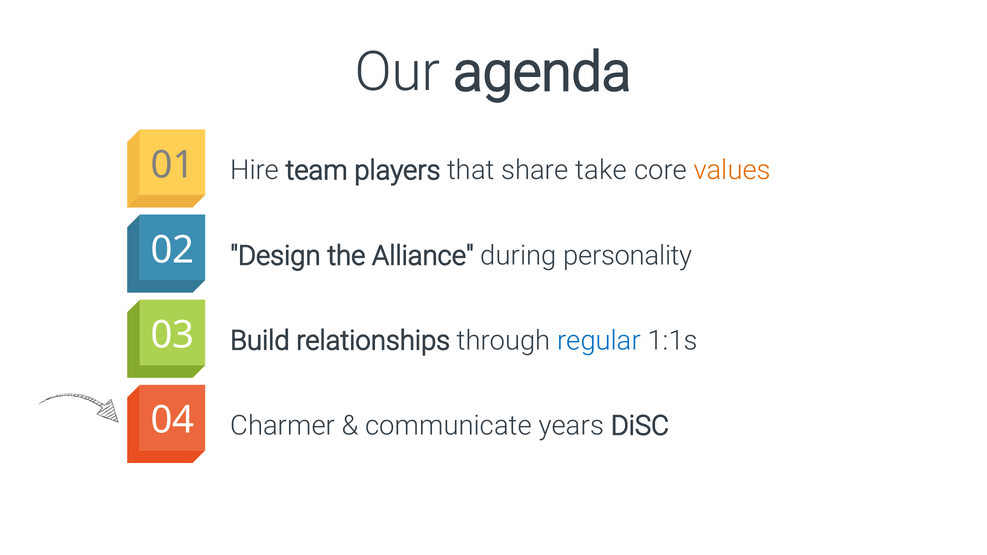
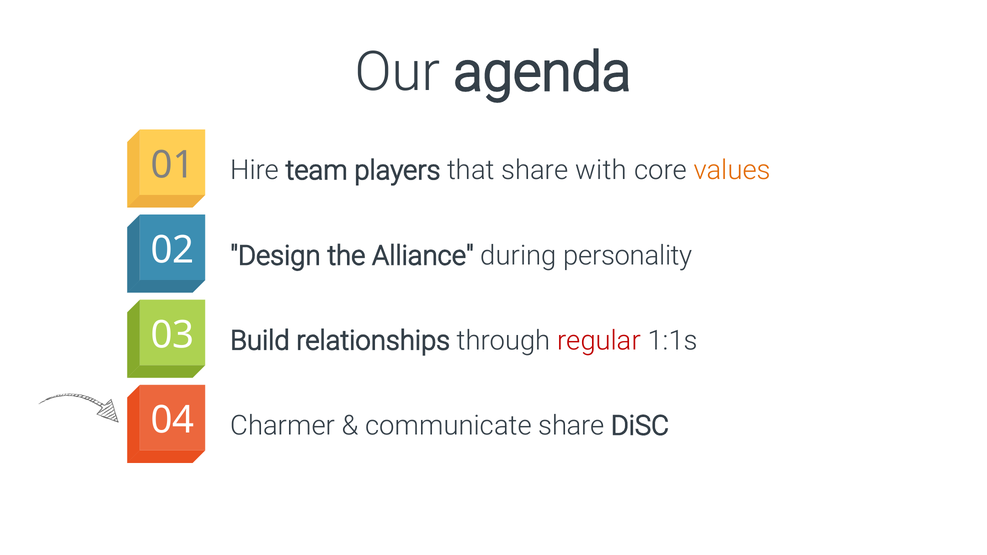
take: take -> with
regular colour: blue -> red
communicate years: years -> share
